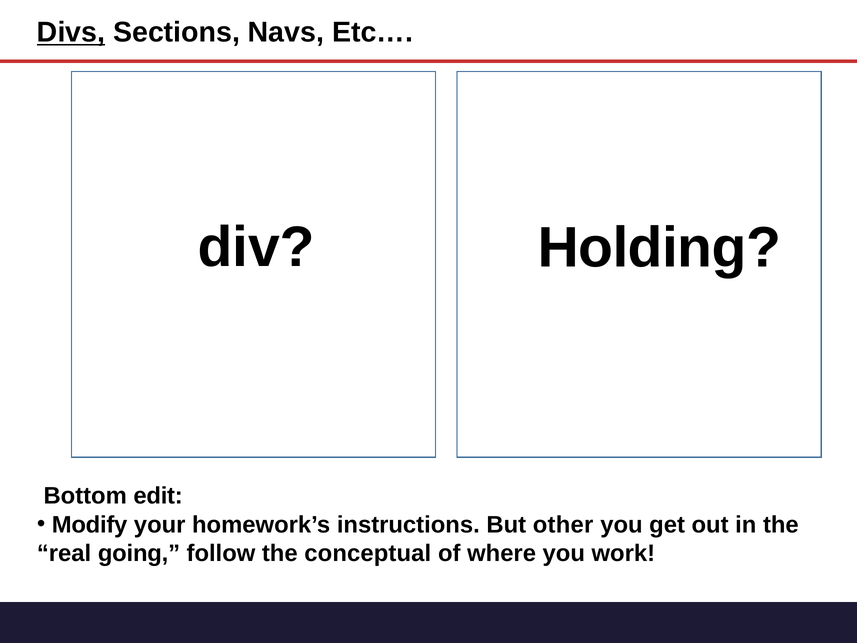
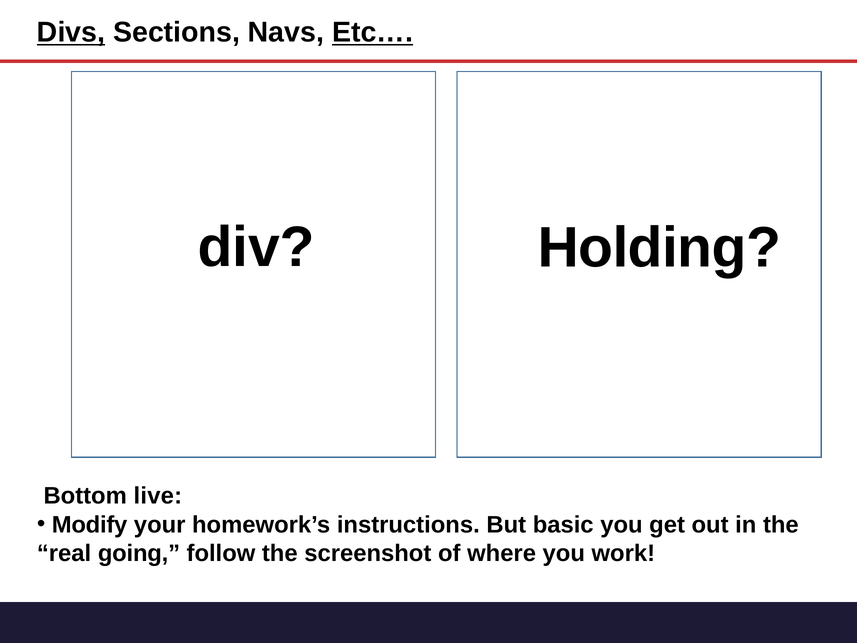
Etc… underline: none -> present
edit: edit -> live
other: other -> basic
conceptual: conceptual -> screenshot
